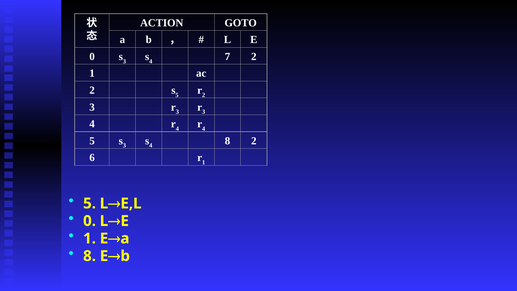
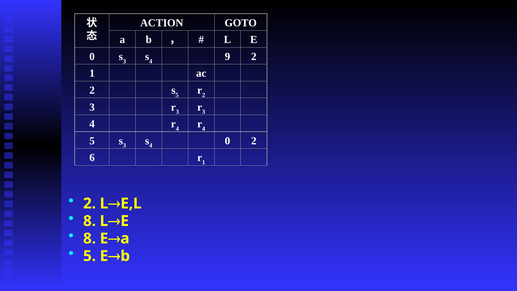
7: 7 -> 9
4 8: 8 -> 0
5 at (90, 203): 5 -> 2
0 at (90, 221): 0 -> 8
1 at (90, 238): 1 -> 8
8 at (90, 256): 8 -> 5
